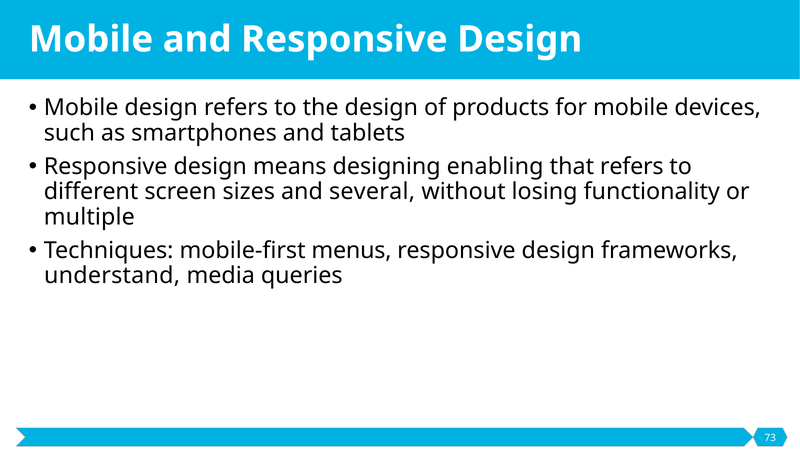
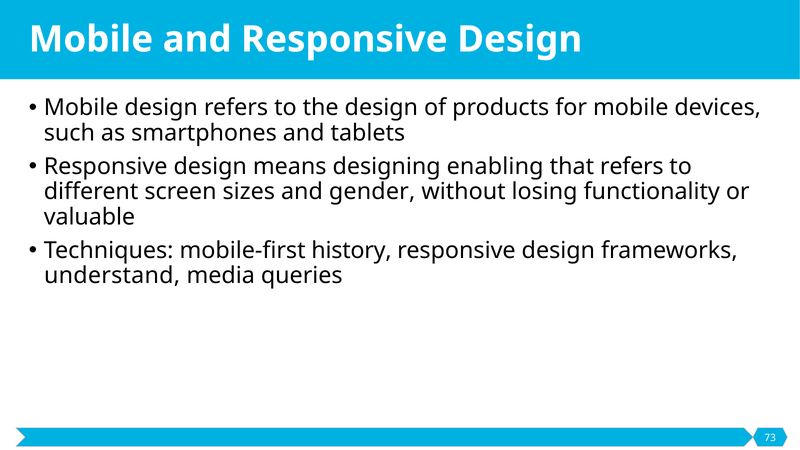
several: several -> gender
multiple: multiple -> valuable
menus: menus -> history
